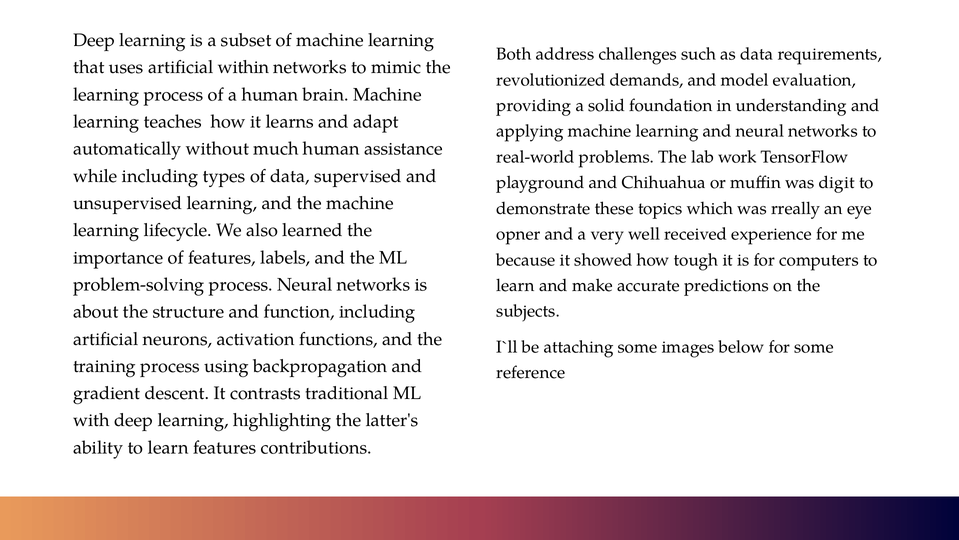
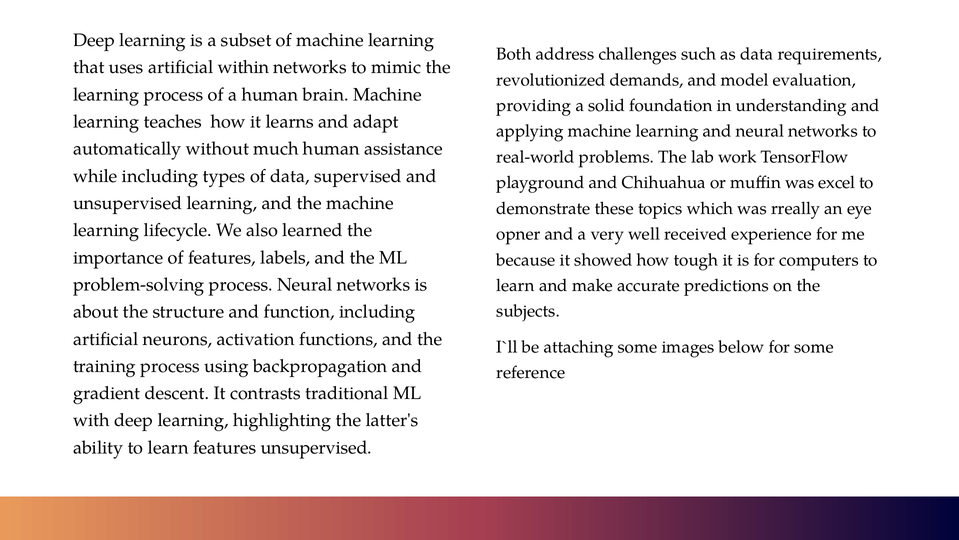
digit: digit -> excel
features contributions: contributions -> unsupervised
